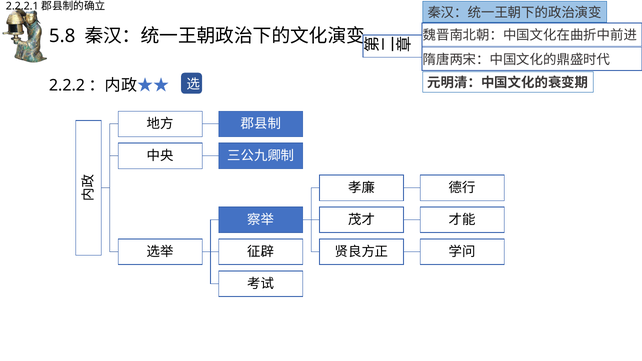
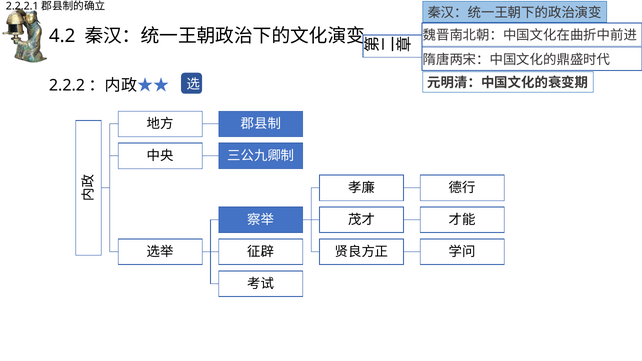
5.8: 5.8 -> 4.2
